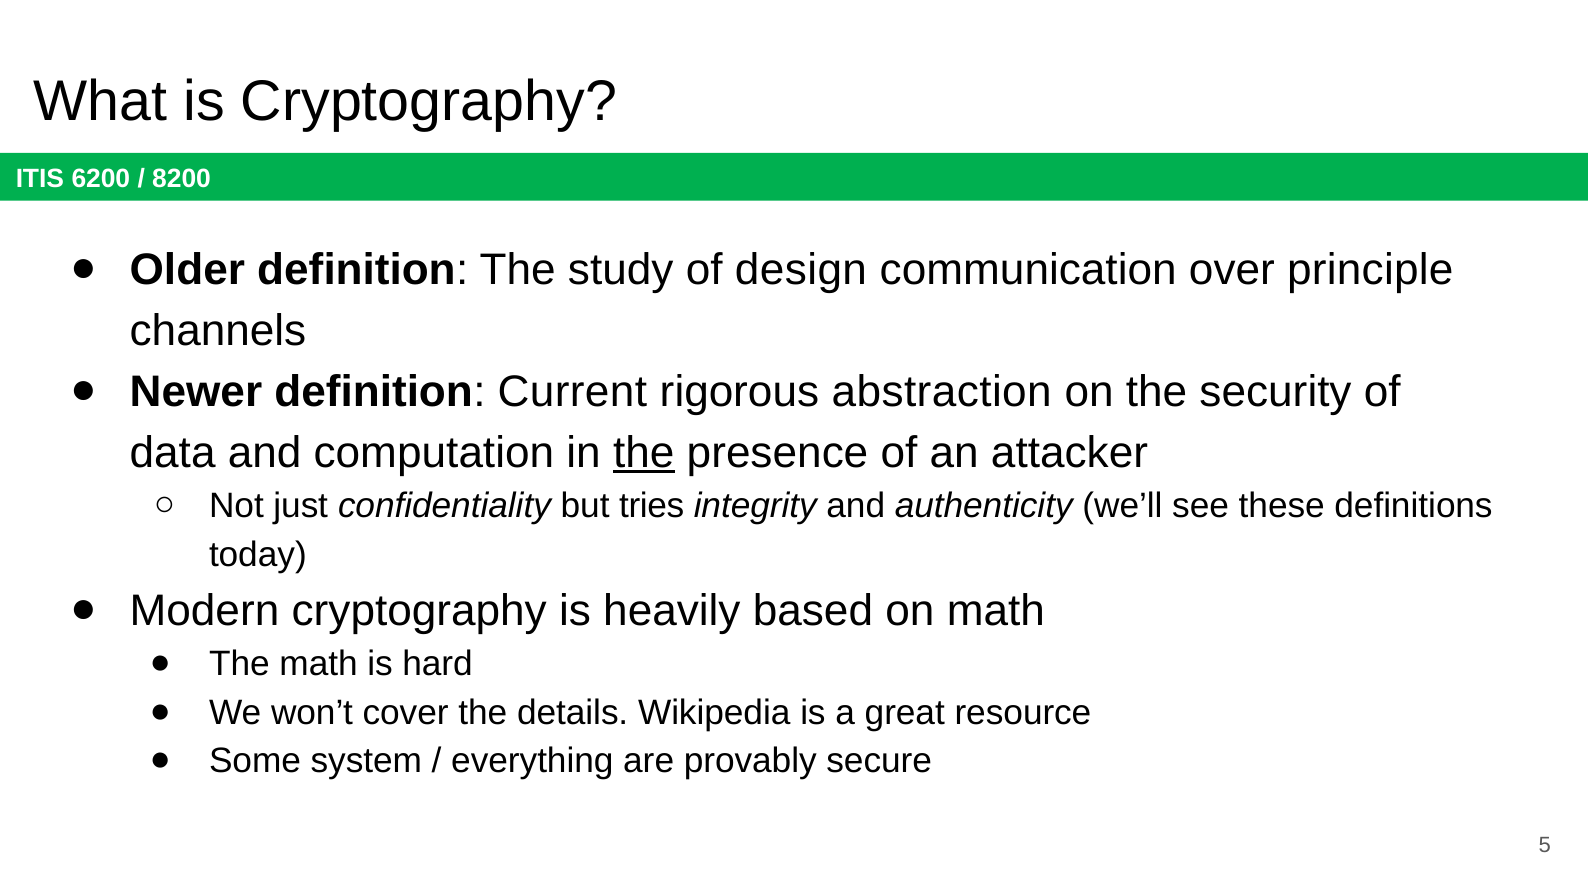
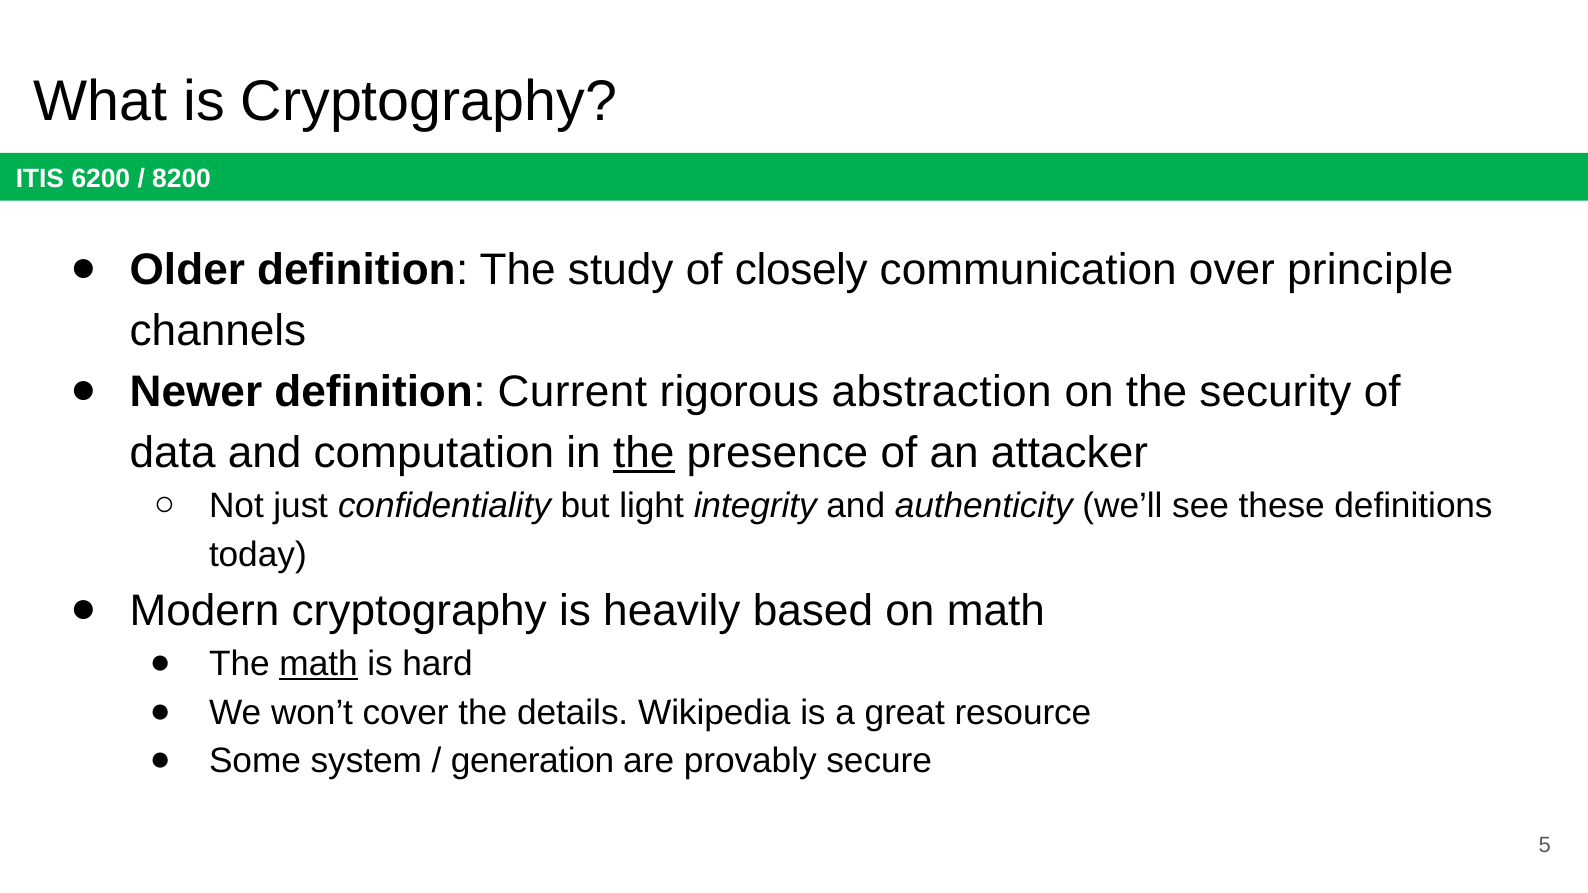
design: design -> closely
tries: tries -> light
math at (319, 664) underline: none -> present
everything: everything -> generation
